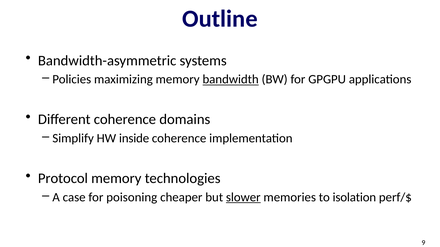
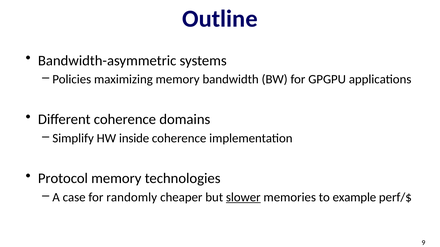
bandwidth underline: present -> none
poisoning: poisoning -> randomly
isolation: isolation -> example
